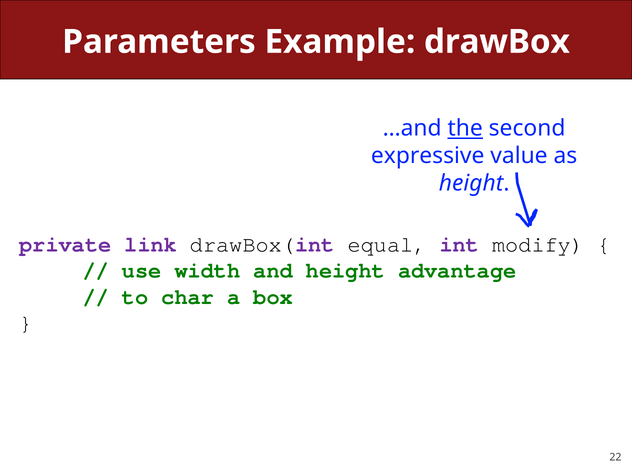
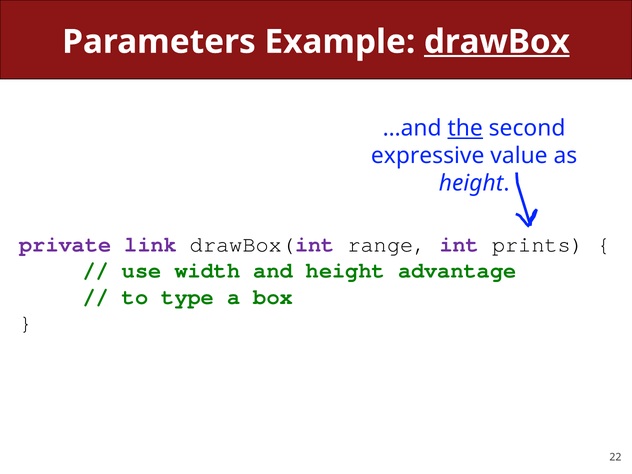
drawBox underline: none -> present
equal: equal -> range
modify: modify -> prints
char: char -> type
